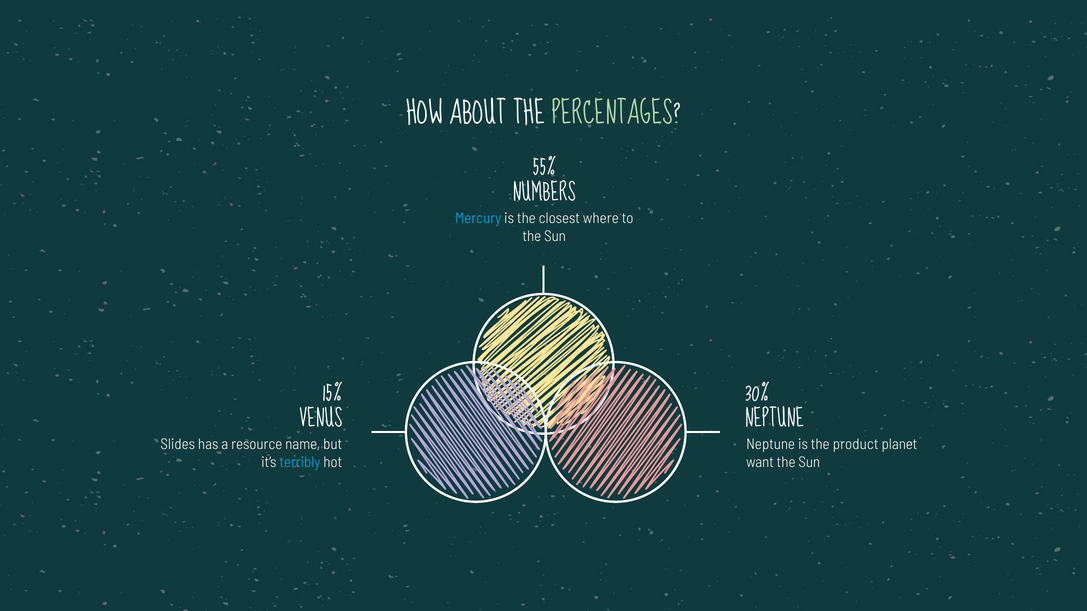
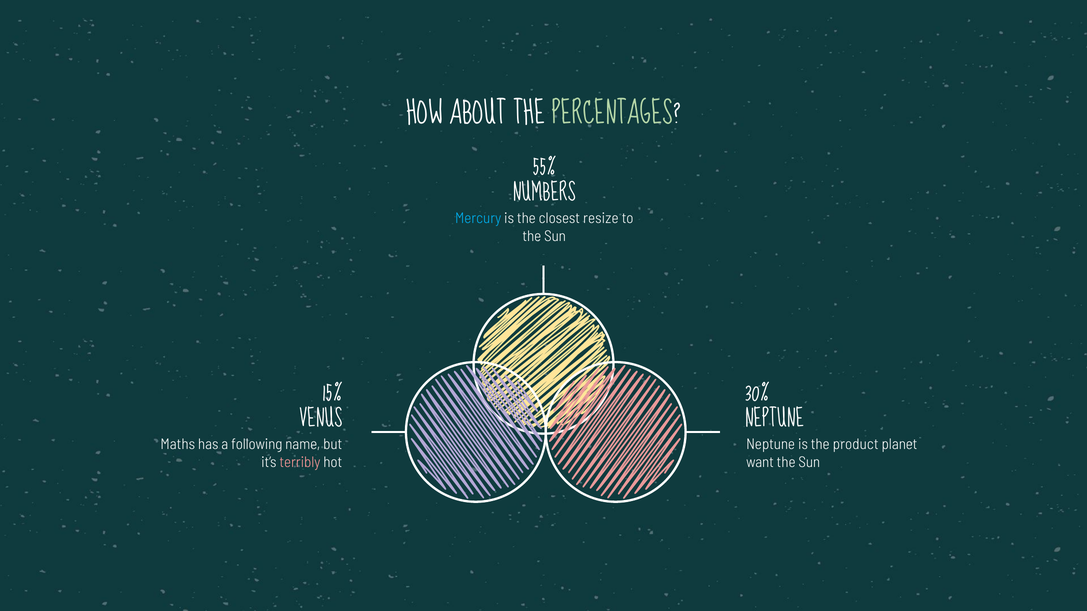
where: where -> resize
Slides: Slides -> Maths
resource: resource -> following
terribly colour: light blue -> pink
